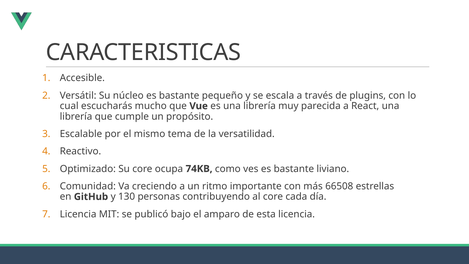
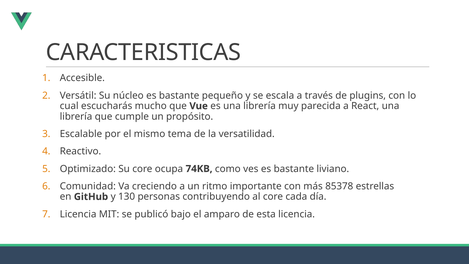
66508: 66508 -> 85378
